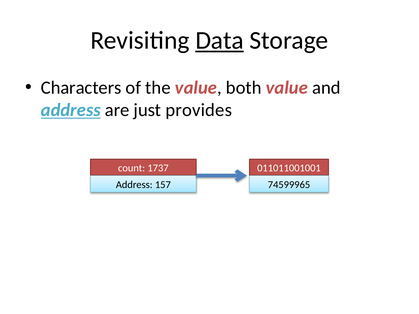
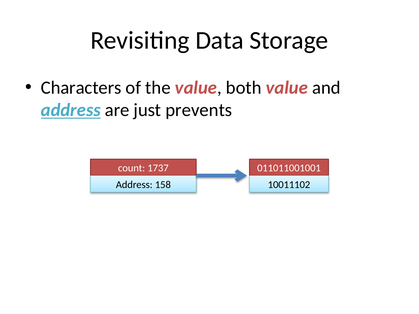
Data underline: present -> none
provides: provides -> prevents
157: 157 -> 158
74599965: 74599965 -> 10011102
